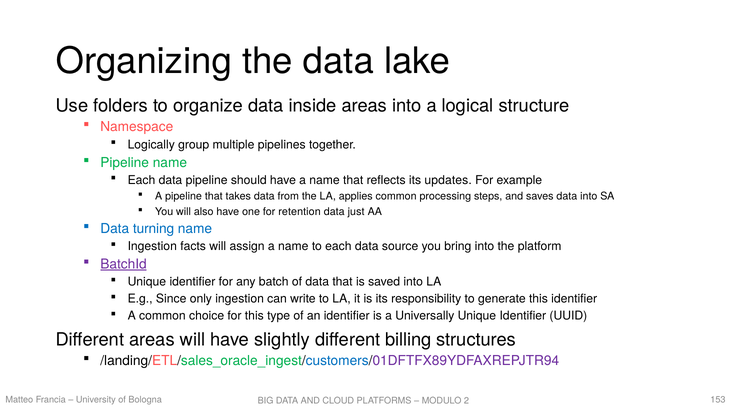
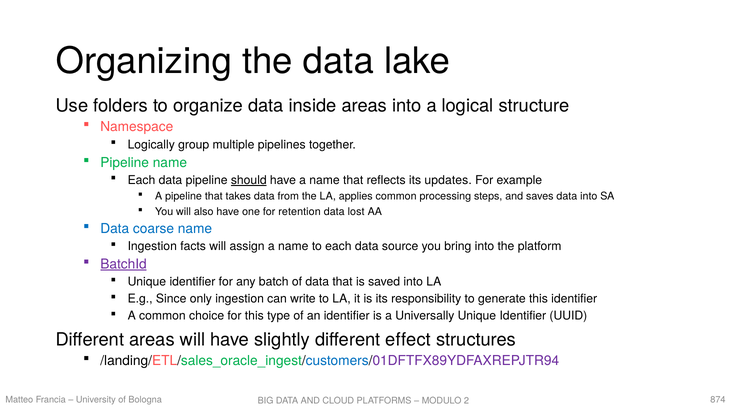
should underline: none -> present
just: just -> lost
turning: turning -> coarse
billing: billing -> effect
153: 153 -> 874
